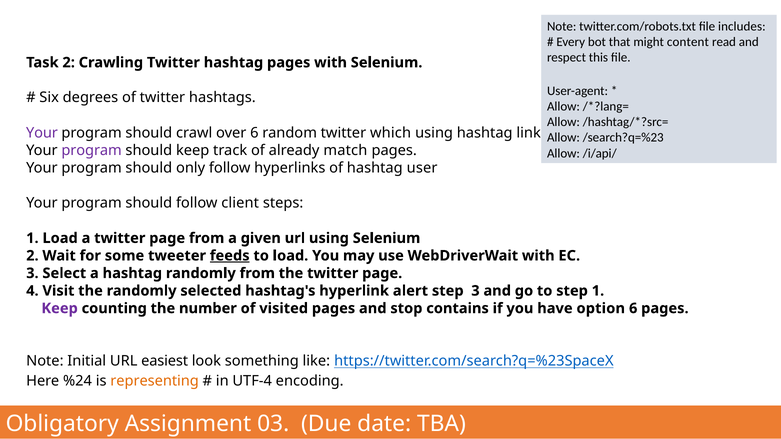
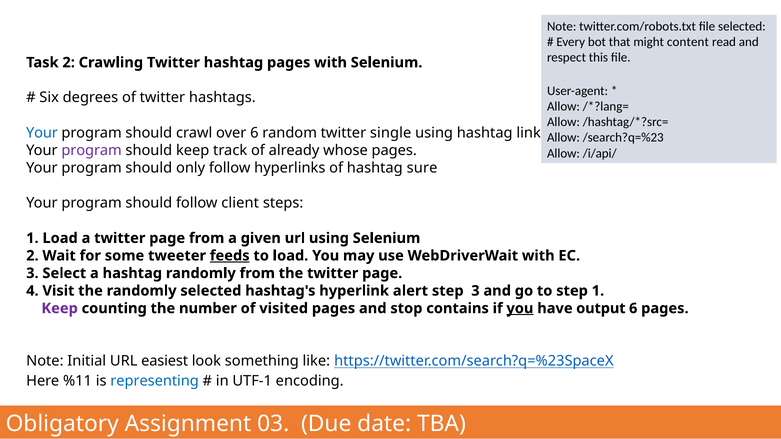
file includes: includes -> selected
Your at (42, 133) colour: purple -> blue
which: which -> single
match: match -> whose
user: user -> sure
you at (520, 309) underline: none -> present
option: option -> output
%24: %24 -> %11
representing colour: orange -> blue
UTF-4: UTF-4 -> UTF-1
